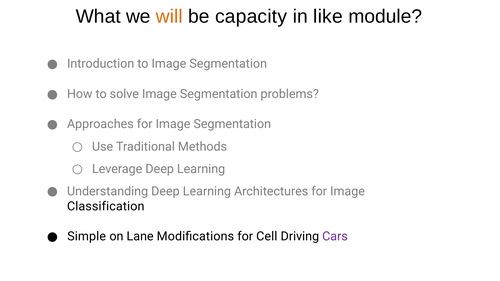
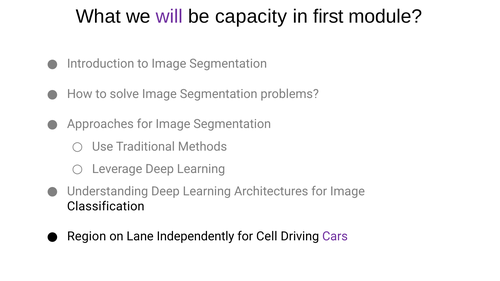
will colour: orange -> purple
like: like -> ﬁrst
Simple: Simple -> Region
Modiﬁcations: Modiﬁcations -> Independently
